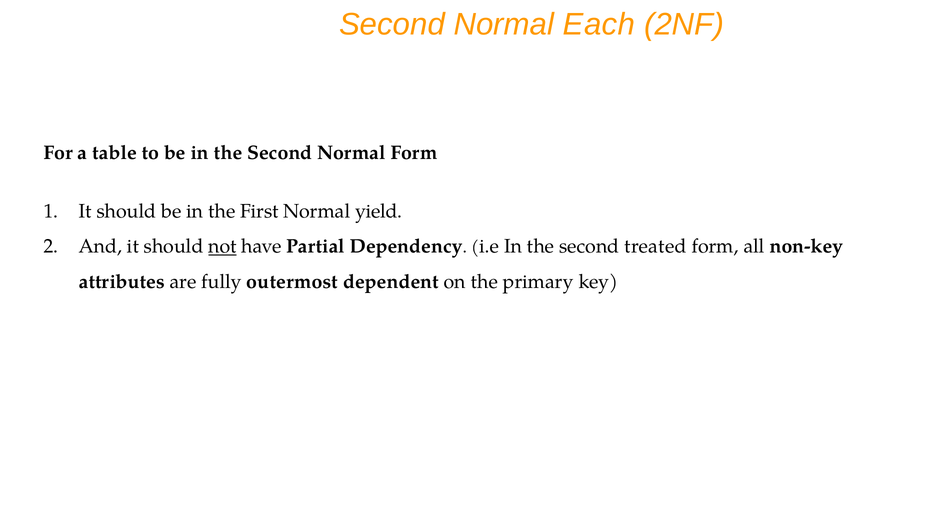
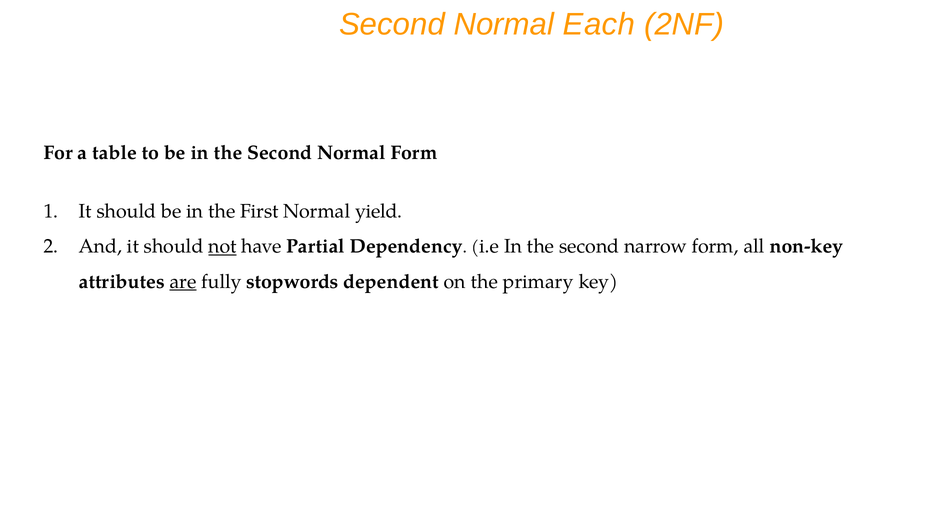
treated: treated -> narrow
are underline: none -> present
outermost: outermost -> stopwords
